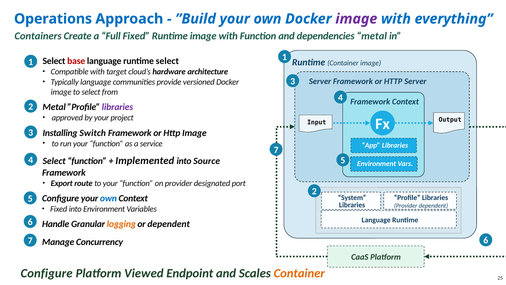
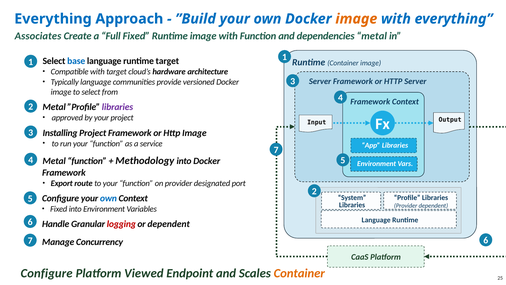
Operations at (53, 19): Operations -> Everything
image at (356, 19) colour: purple -> orange
Containers: Containers -> Associates
base colour: red -> blue
runtime select: select -> target
Installing Switch: Switch -> Project
Select at (54, 161): Select -> Metal
Implemented: Implemented -> Methodology
into Source: Source -> Docker
logging colour: orange -> red
